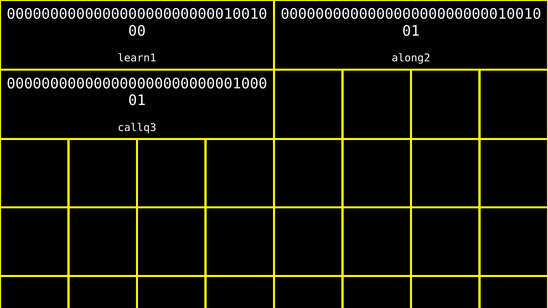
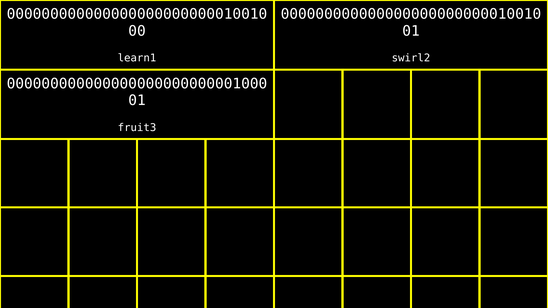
along2: along2 -> swirl2
callq3: callq3 -> fruit3
